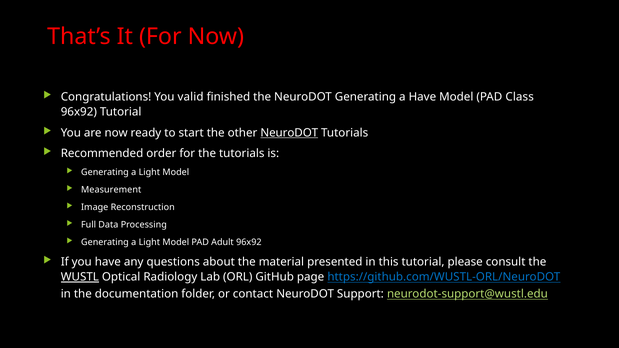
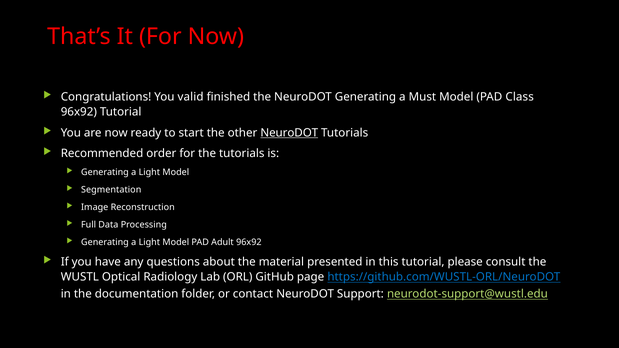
a Have: Have -> Must
Measurement: Measurement -> Segmentation
WUSTL underline: present -> none
